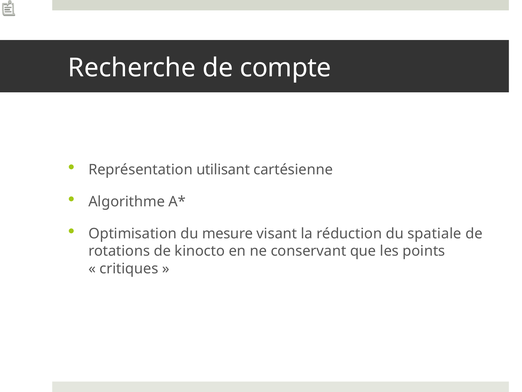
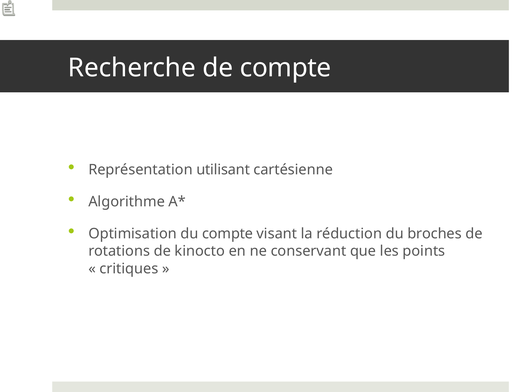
du mesure: mesure -> compte
spatiale: spatiale -> broches
